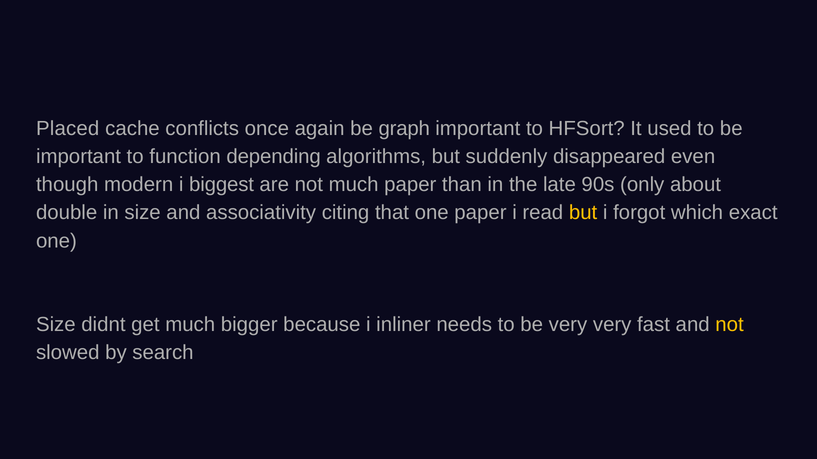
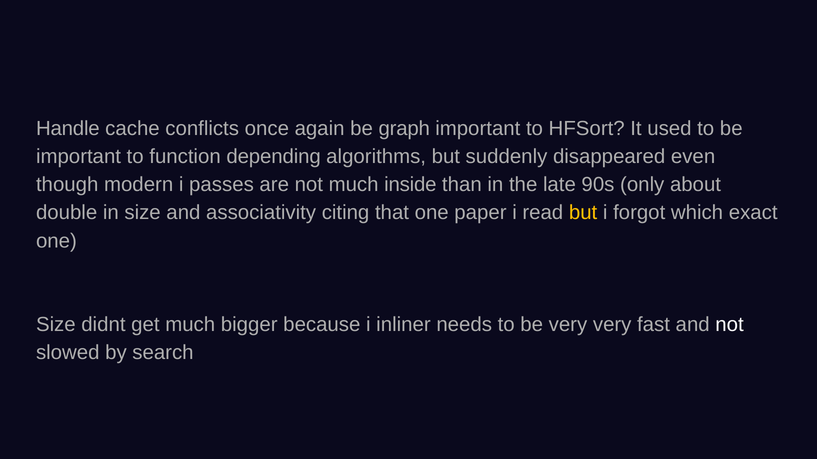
Placed: Placed -> Handle
biggest: biggest -> passes
much paper: paper -> inside
not at (729, 325) colour: yellow -> white
